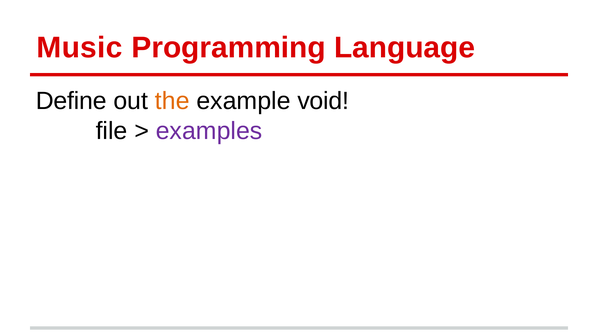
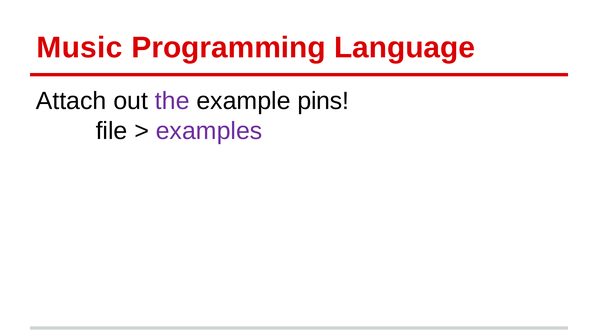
Define: Define -> Attach
the colour: orange -> purple
void: void -> pins
